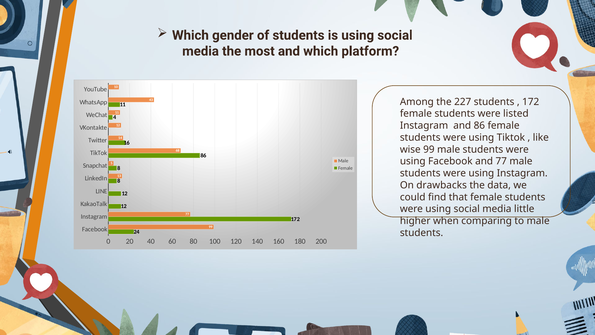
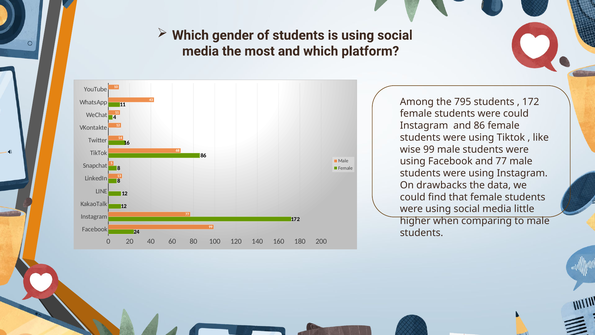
227: 227 -> 795
were listed: listed -> could
